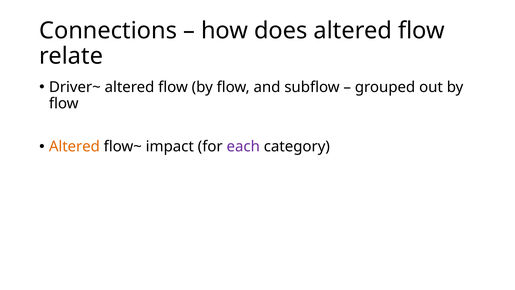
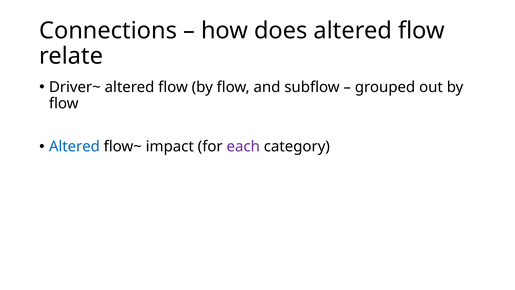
Altered at (74, 146) colour: orange -> blue
